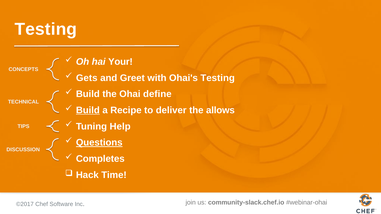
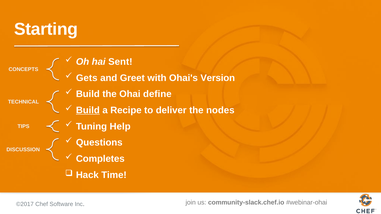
Testing at (46, 29): Testing -> Starting
Your: Your -> Sent
Ohai's Testing: Testing -> Version
allows: allows -> nodes
Questions underline: present -> none
